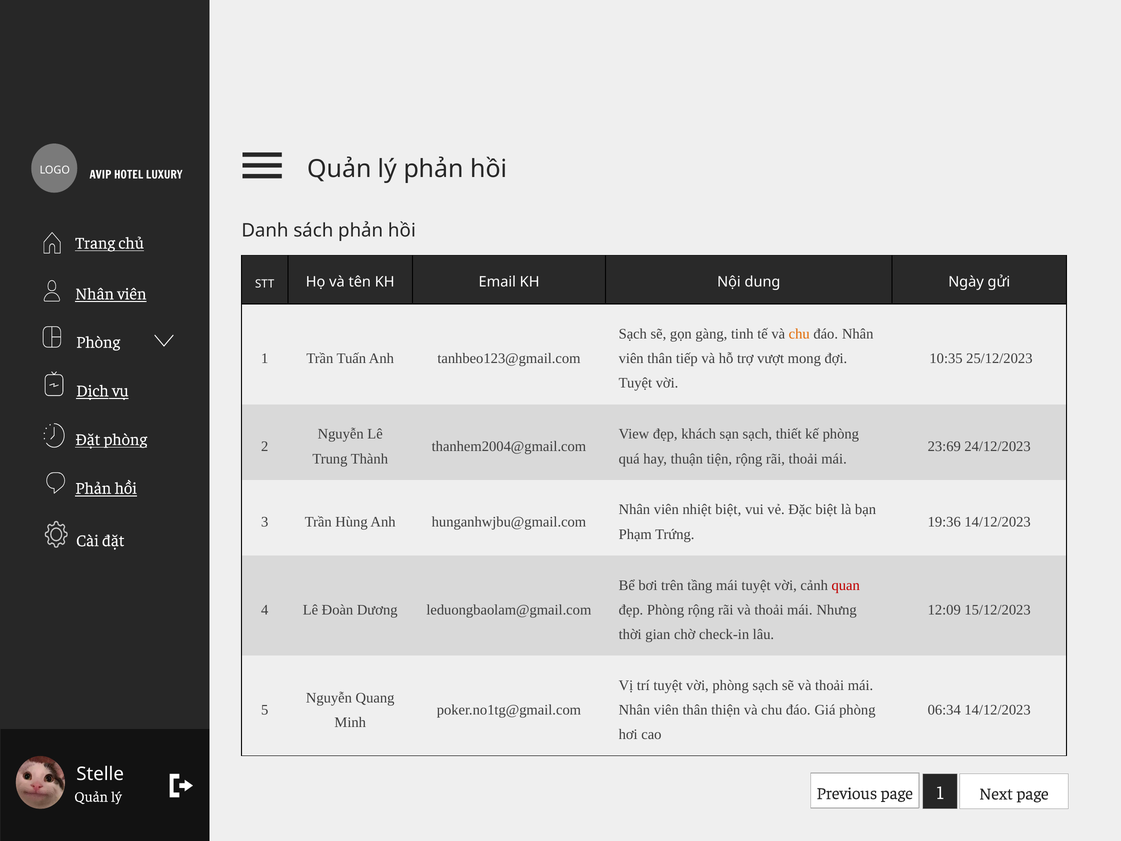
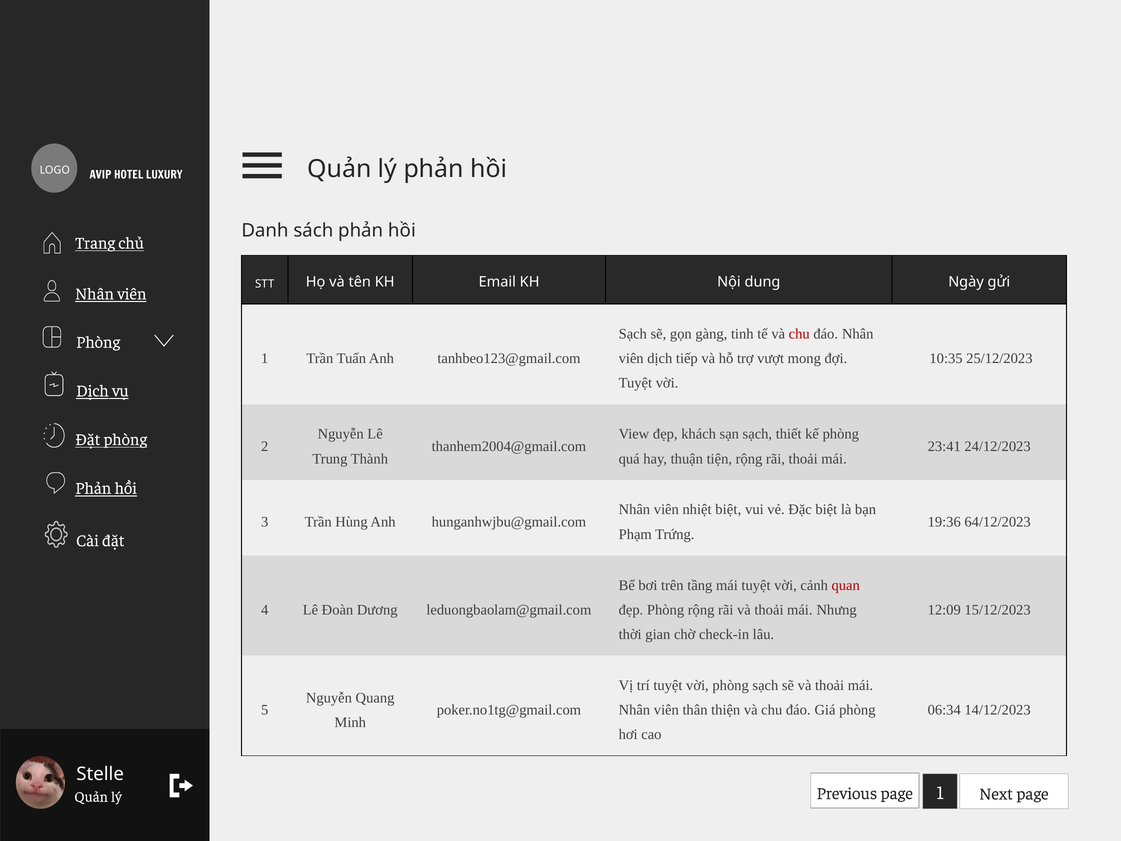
chu at (799, 334) colour: orange -> red
thân at (660, 358): thân -> dịch
23:69: 23:69 -> 23:41
19:36 14/12/2023: 14/12/2023 -> 64/12/2023
